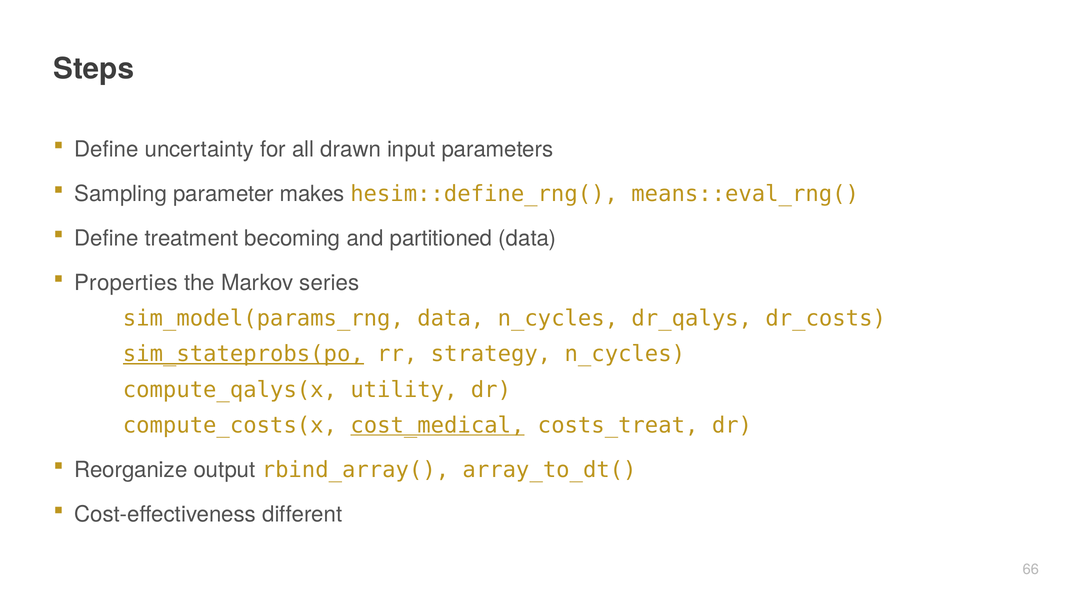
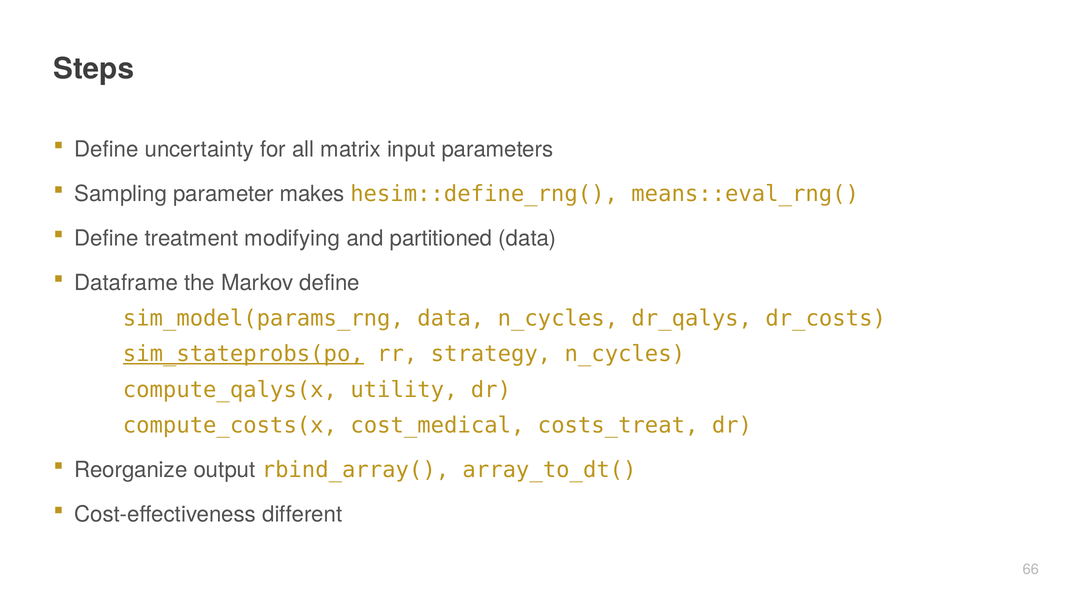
drawn: drawn -> matrix
becoming: becoming -> modifying
Properties: Properties -> Dataframe
Markov series: series -> define
cost_medical underline: present -> none
